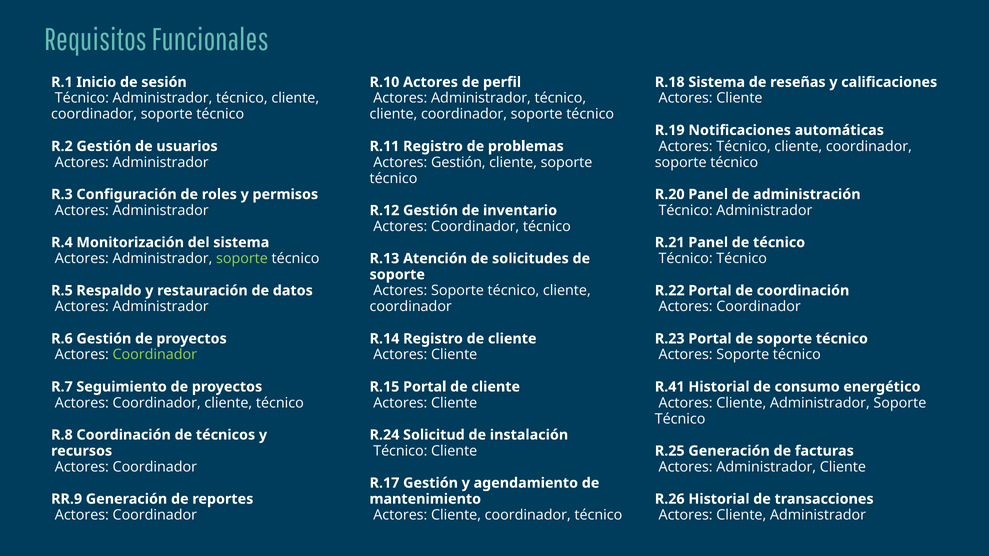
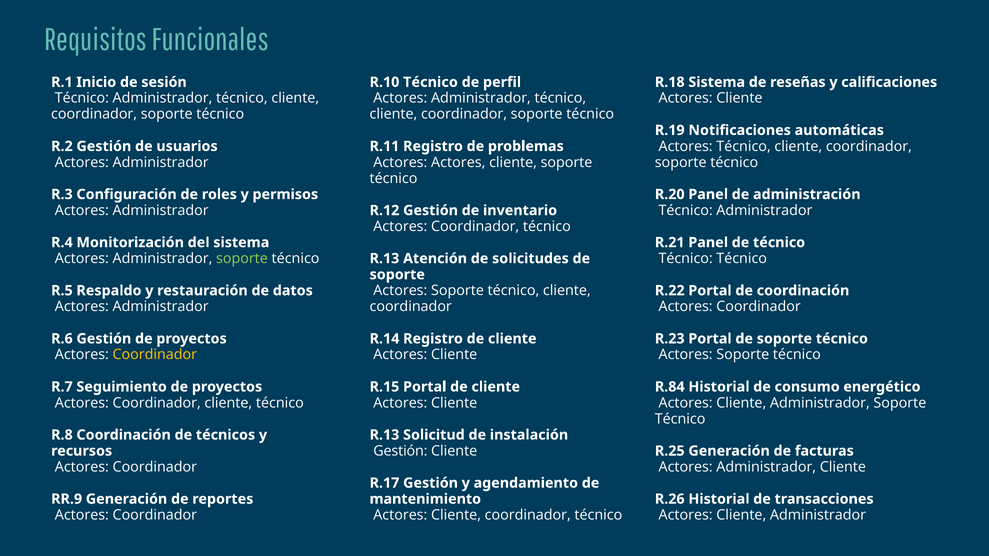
R.10 Actores: Actores -> Técnico
Actores Gestión: Gestión -> Actores
Coordinador at (155, 355) colour: light green -> yellow
R.41: R.41 -> R.84
R.24 at (384, 435): R.24 -> R.13
Técnico at (400, 451): Técnico -> Gestión
